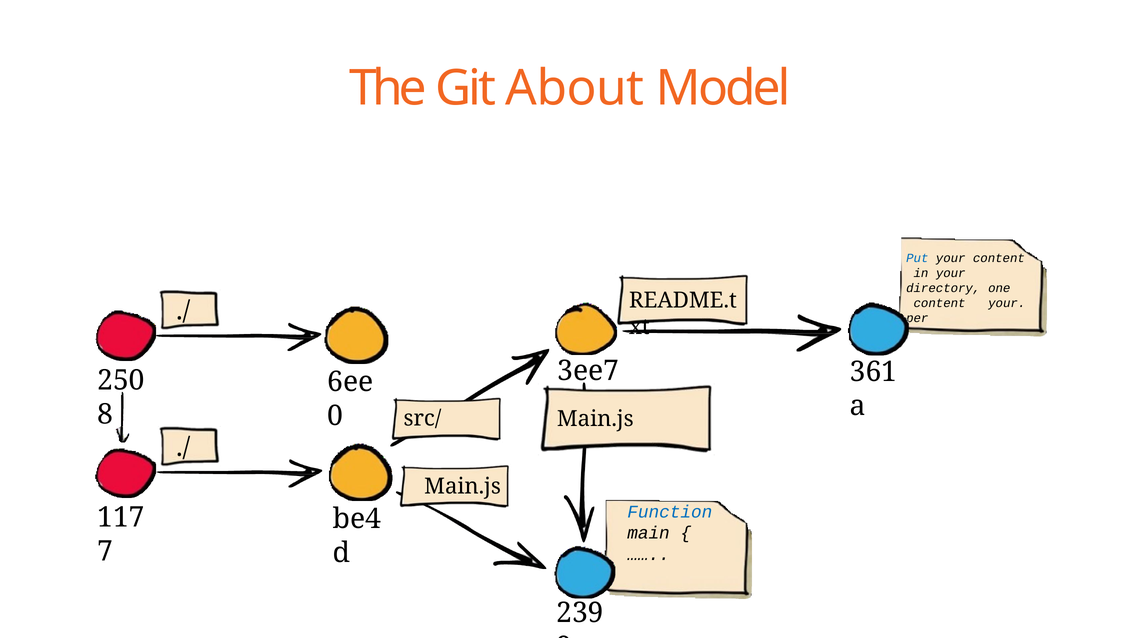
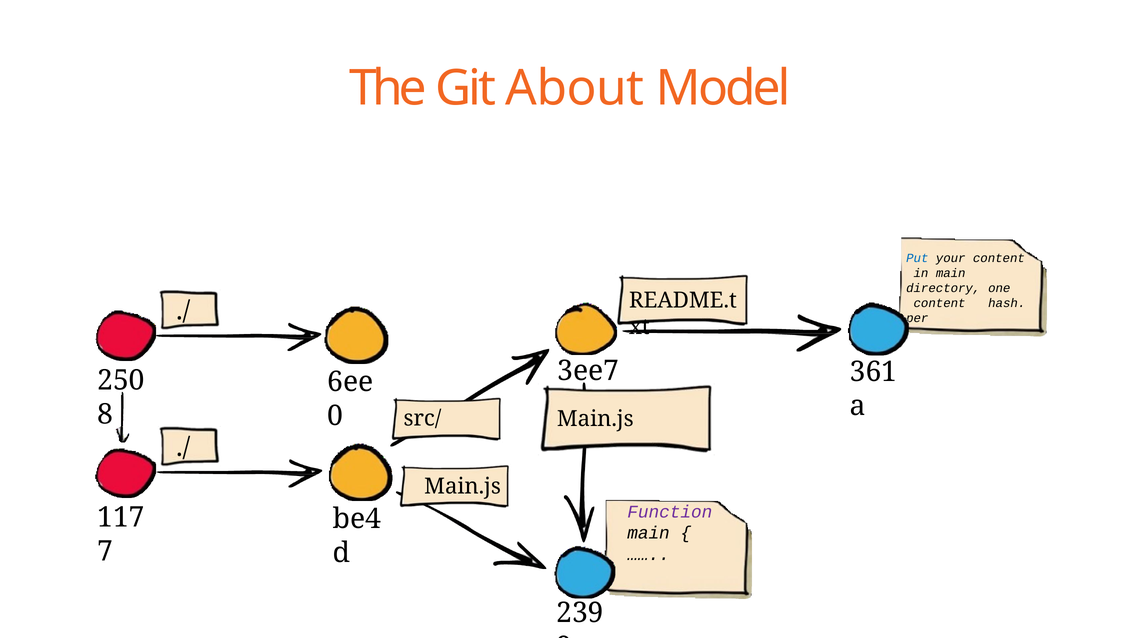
in your: your -> main
your at (1007, 303): your -> hash
Function colour: blue -> purple
